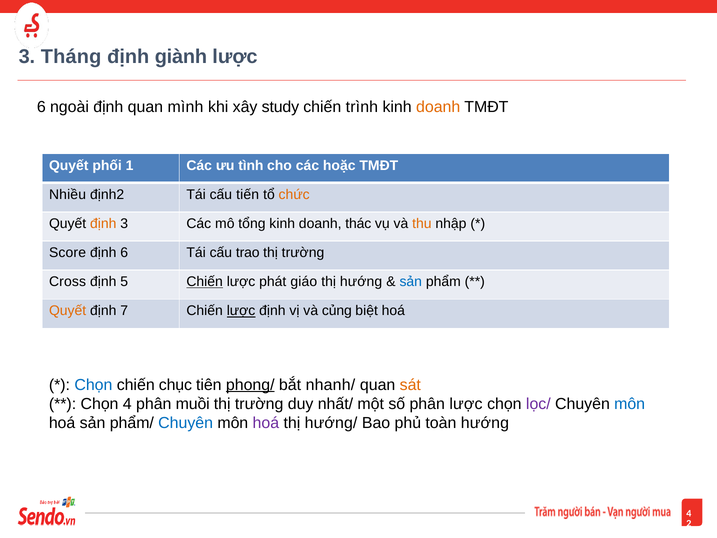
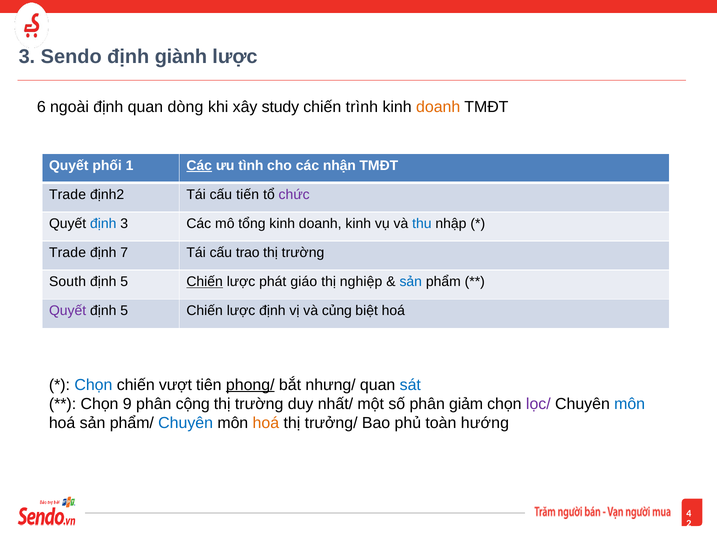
Tháng: Tháng -> Sendo
mình: mình -> dòng
Các at (199, 165) underline: none -> present
hoặc: hoặc -> nhận
Nhiều at (68, 194): Nhiều -> Trade
chức colour: orange -> purple
định at (103, 224) colour: orange -> blue
doanh thác: thác -> kinh
thu colour: orange -> blue
Score at (68, 253): Score -> Trade
định 6: 6 -> 7
Cross: Cross -> South
thị hướng: hướng -> nghiệp
Quyết at (68, 311) colour: orange -> purple
7 at (124, 311): 7 -> 5
lược at (241, 311) underline: present -> none
chục: chục -> vượt
nhanh/: nhanh/ -> nhưng/
sát colour: orange -> blue
Chọn 4: 4 -> 9
muồi: muồi -> cộng
phân lược: lược -> giảm
hoá at (266, 423) colour: purple -> orange
hướng/: hướng/ -> trưởng/
